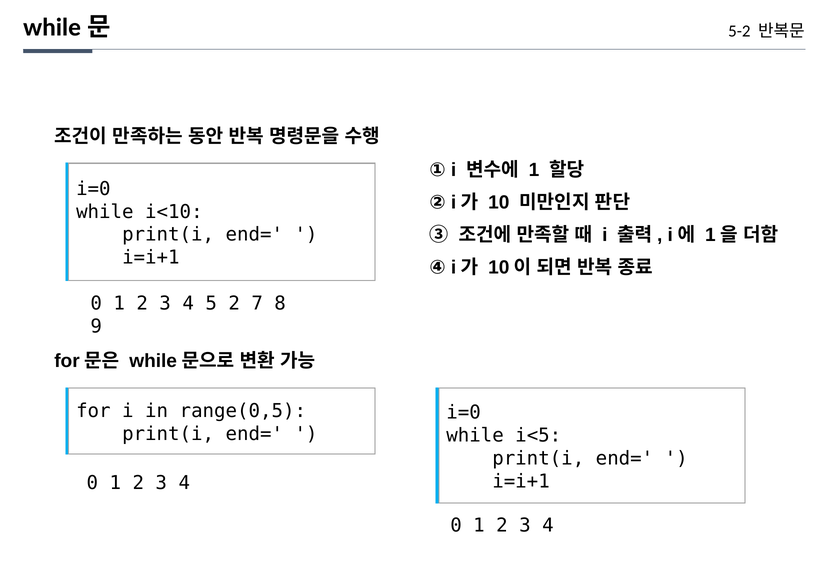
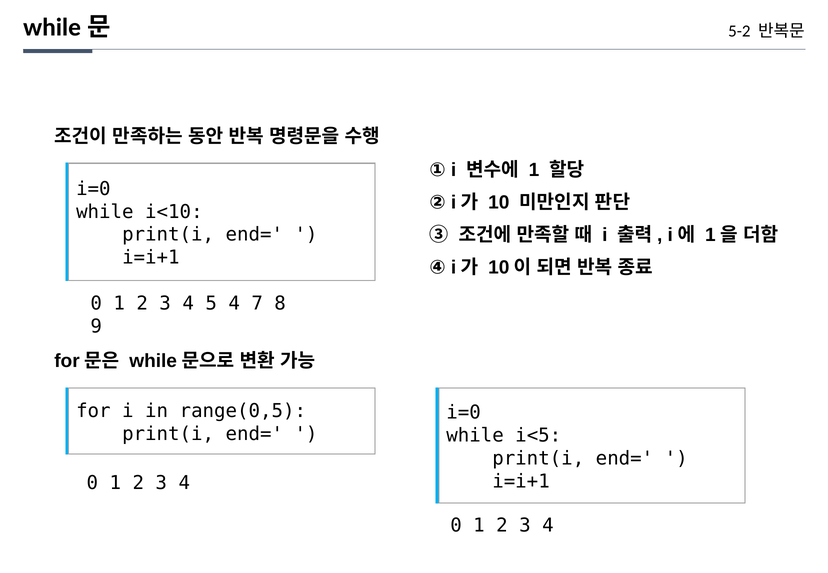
5 2: 2 -> 4
